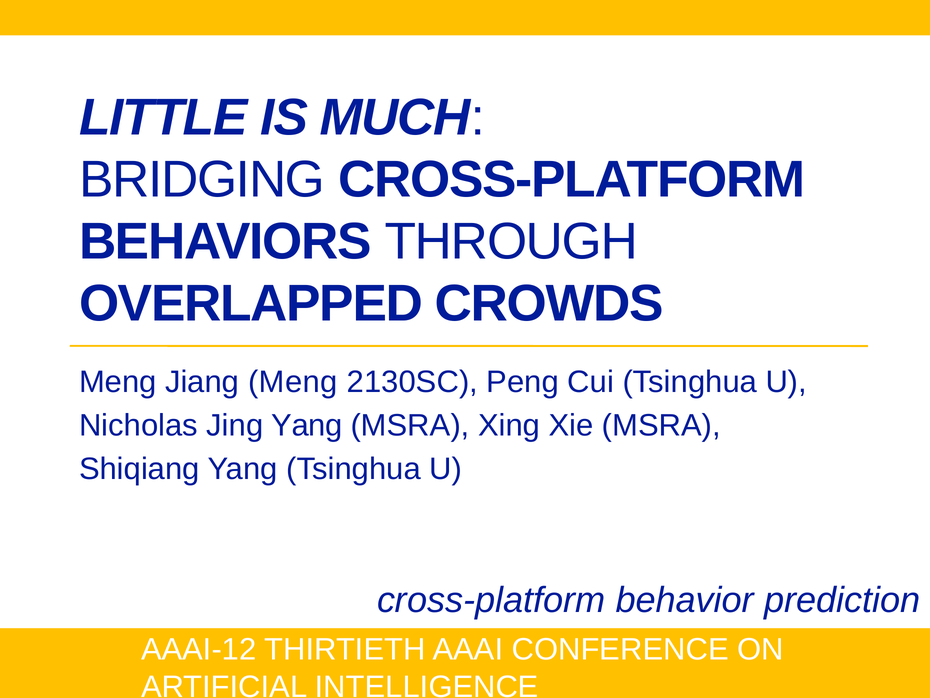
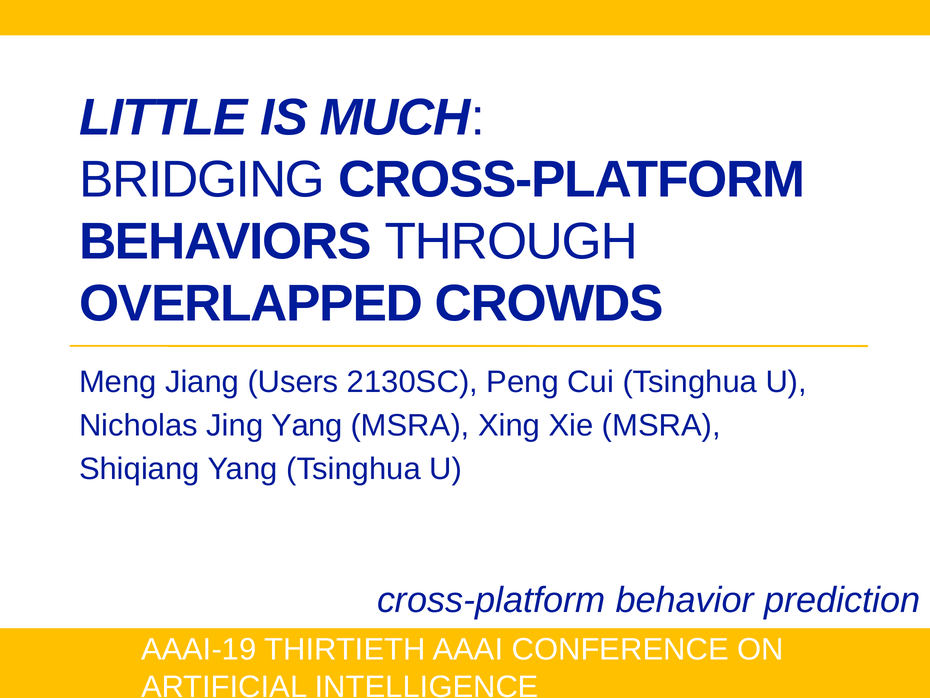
Jiang Meng: Meng -> Users
AAAI-12: AAAI-12 -> AAAI-19
